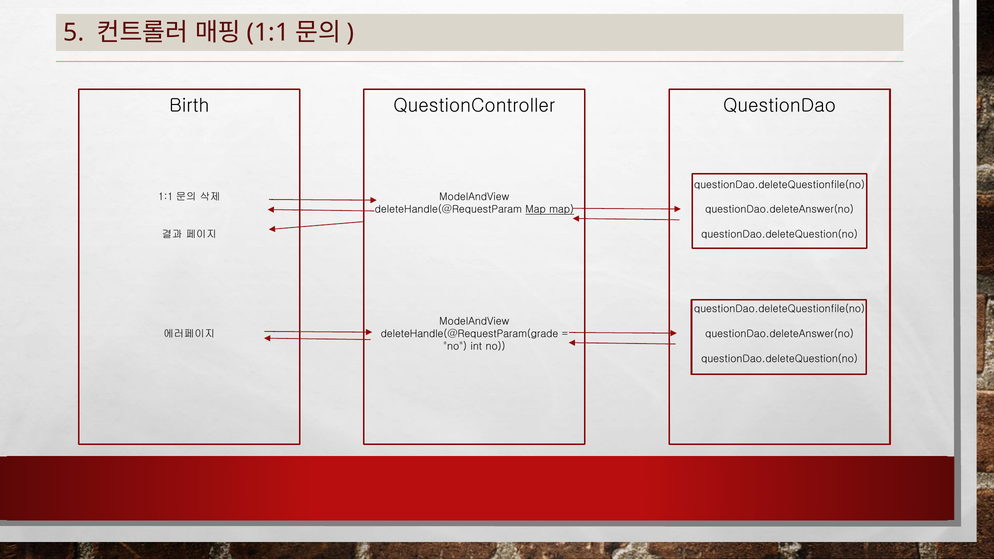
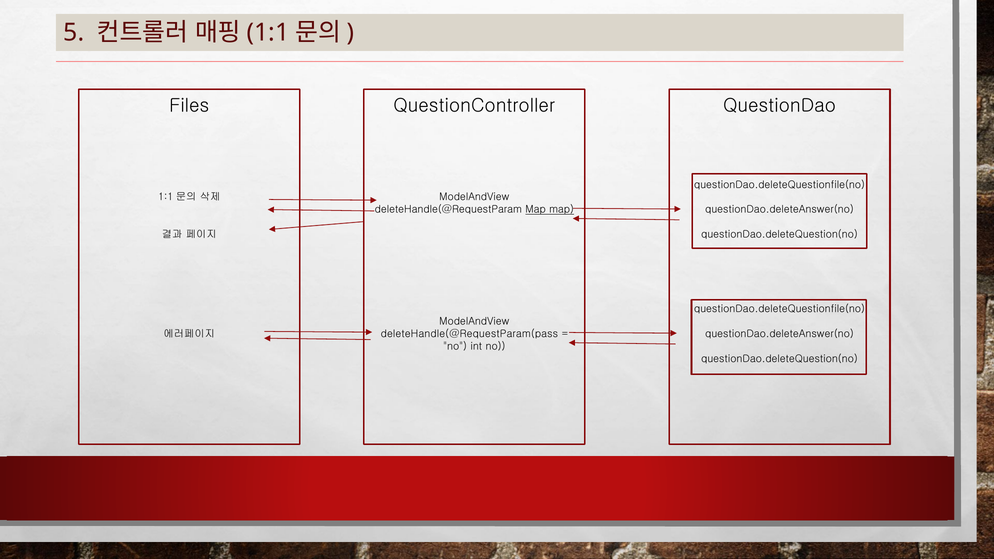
Birth: Birth -> Files
deleteHandle(@RequestParam(grade: deleteHandle(@RequestParam(grade -> deleteHandle(@RequestParam(pass
